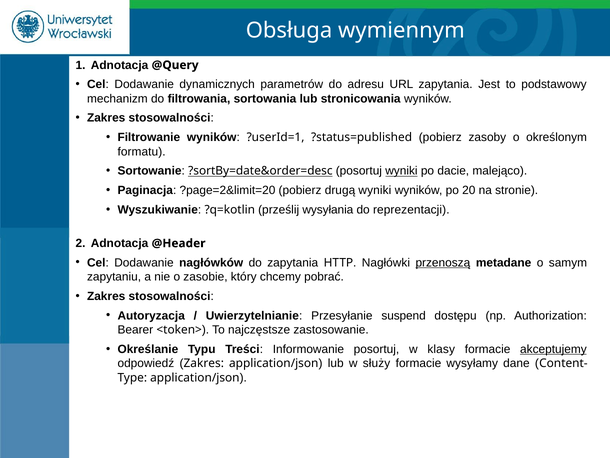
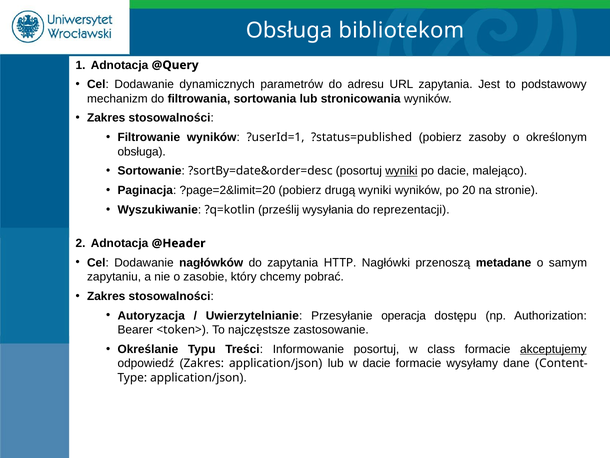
wymiennym: wymiennym -> bibliotekom
formatu at (142, 151): formatu -> obsługa
?sortBy=date&order=desc underline: present -> none
przenoszą underline: present -> none
suspend: suspend -> operacja
klasy: klasy -> class
w służy: służy -> dacie
